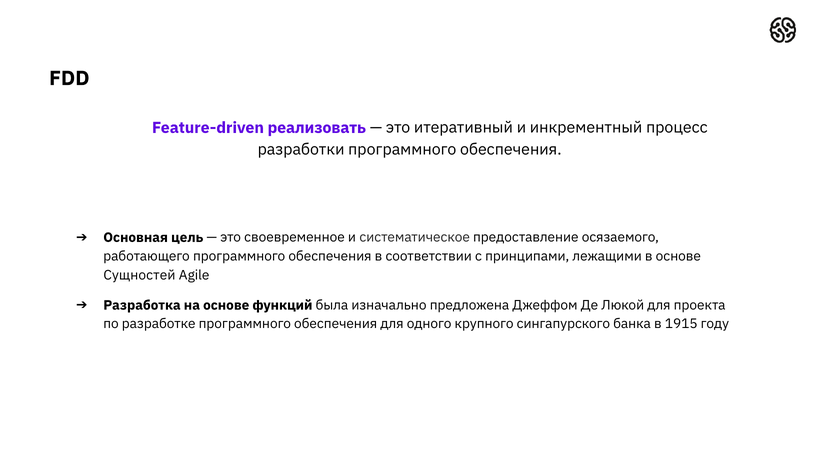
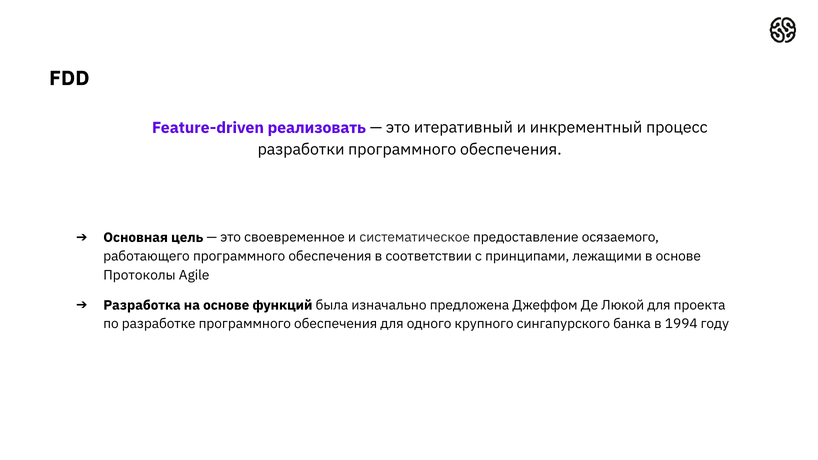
Сущностей: Сущностей -> Протоколы
1915: 1915 -> 1994
